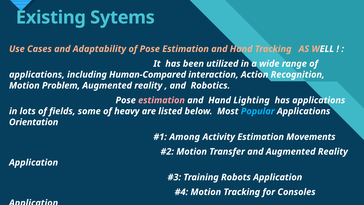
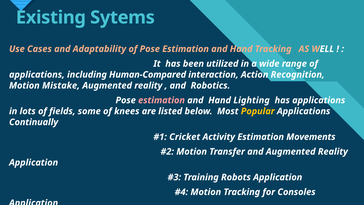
Problem: Problem -> Mistake
heavy: heavy -> knees
Popular colour: light blue -> yellow
Orientation: Orientation -> Continually
Among: Among -> Cricket
